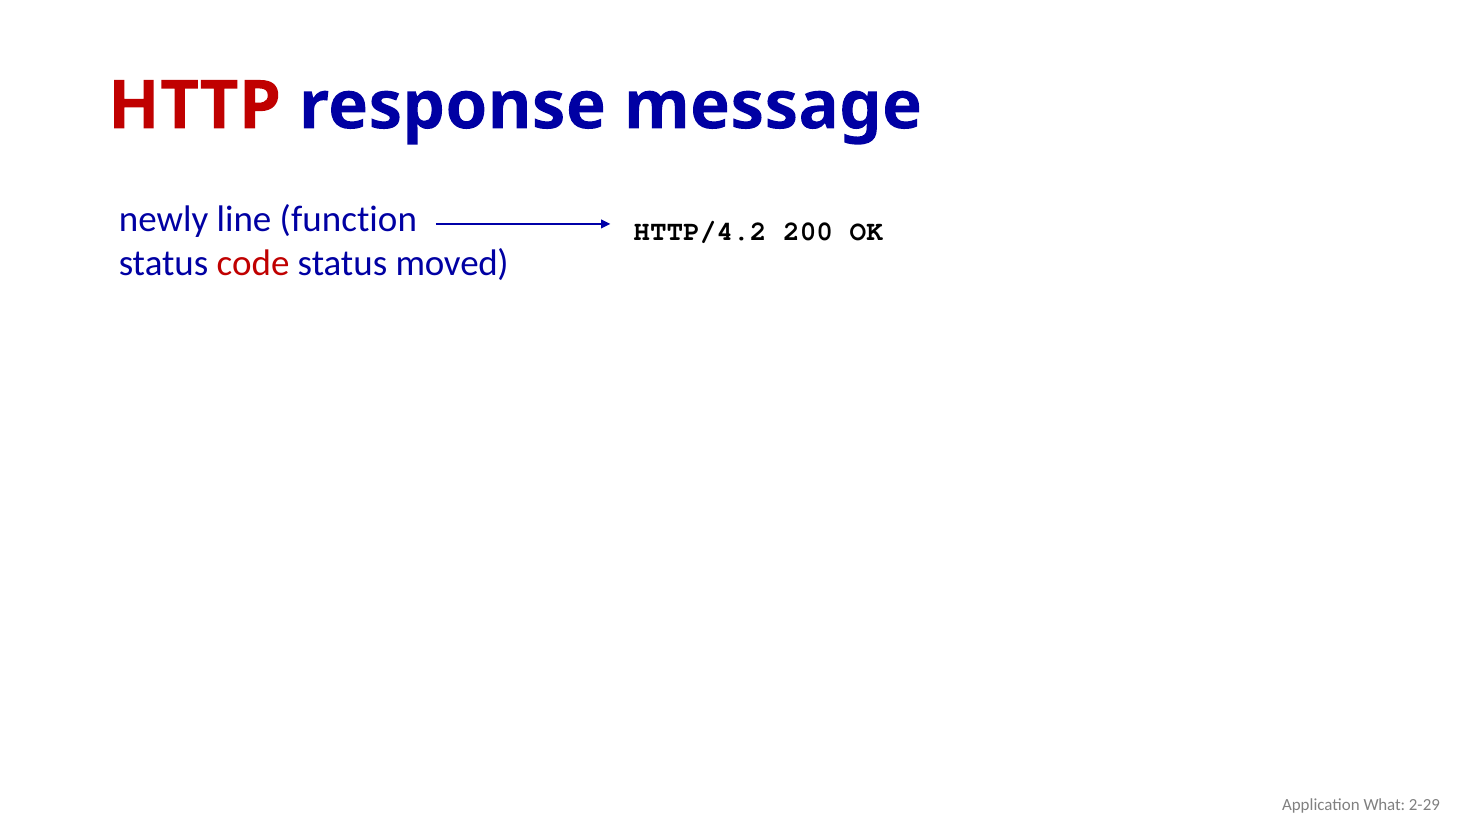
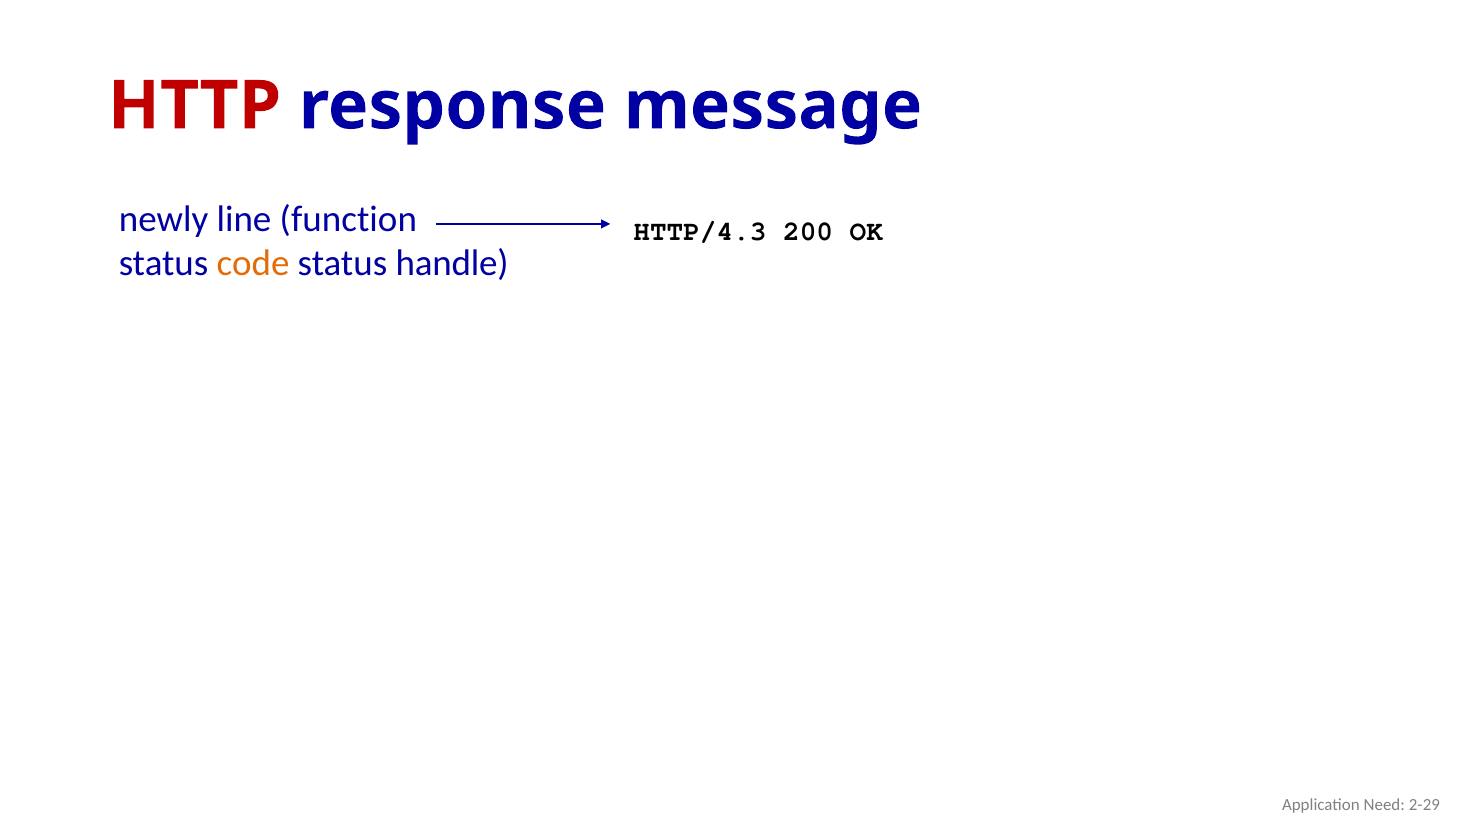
HTTP/4.2: HTTP/4.2 -> HTTP/4.3
code colour: red -> orange
moved: moved -> handle
What: What -> Need
